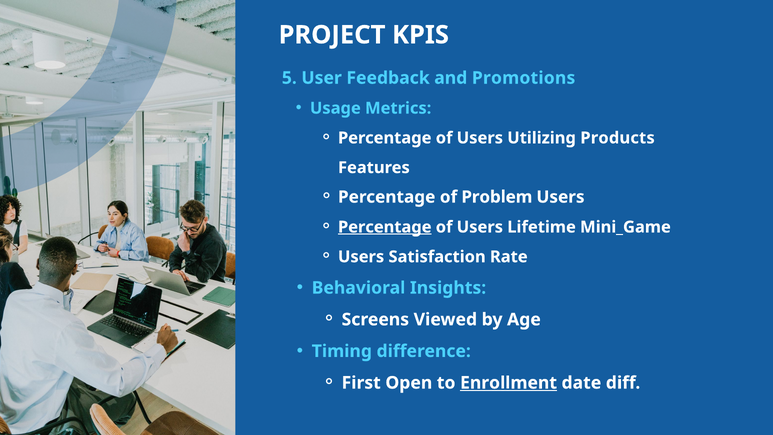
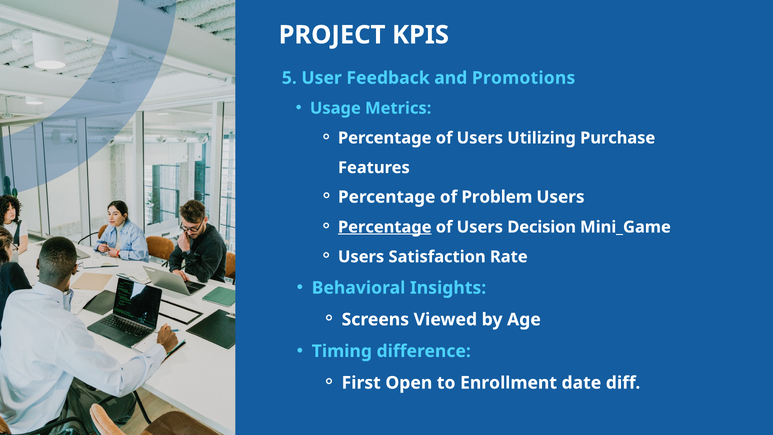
Products: Products -> Purchase
Lifetime: Lifetime -> Decision
Enrollment underline: present -> none
